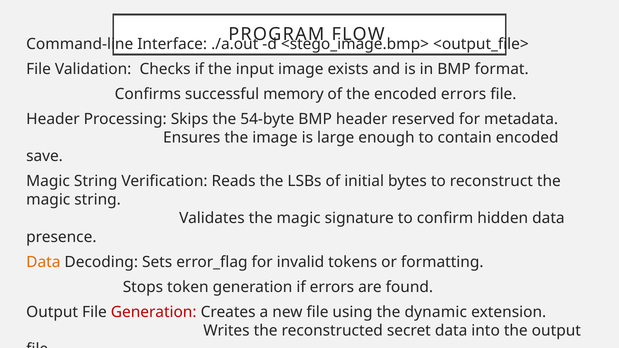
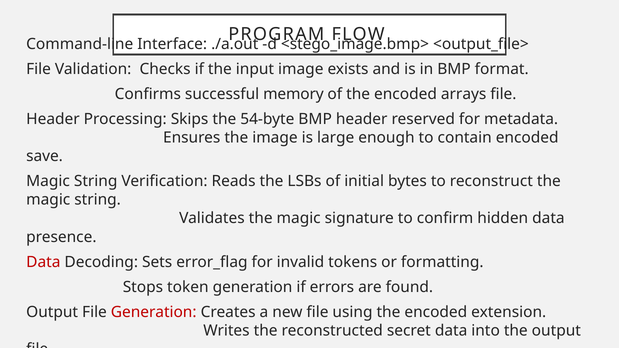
encoded errors: errors -> arrays
Data at (43, 262) colour: orange -> red
using the dynamic: dynamic -> encoded
